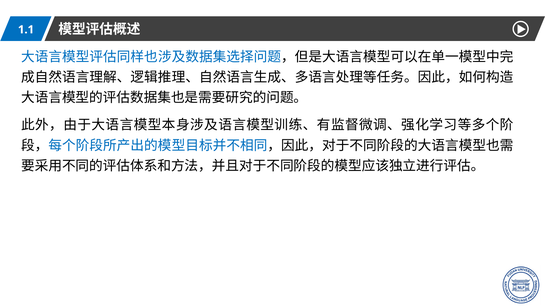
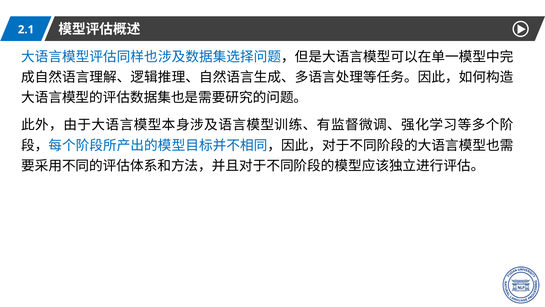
1.1: 1.1 -> 2.1
